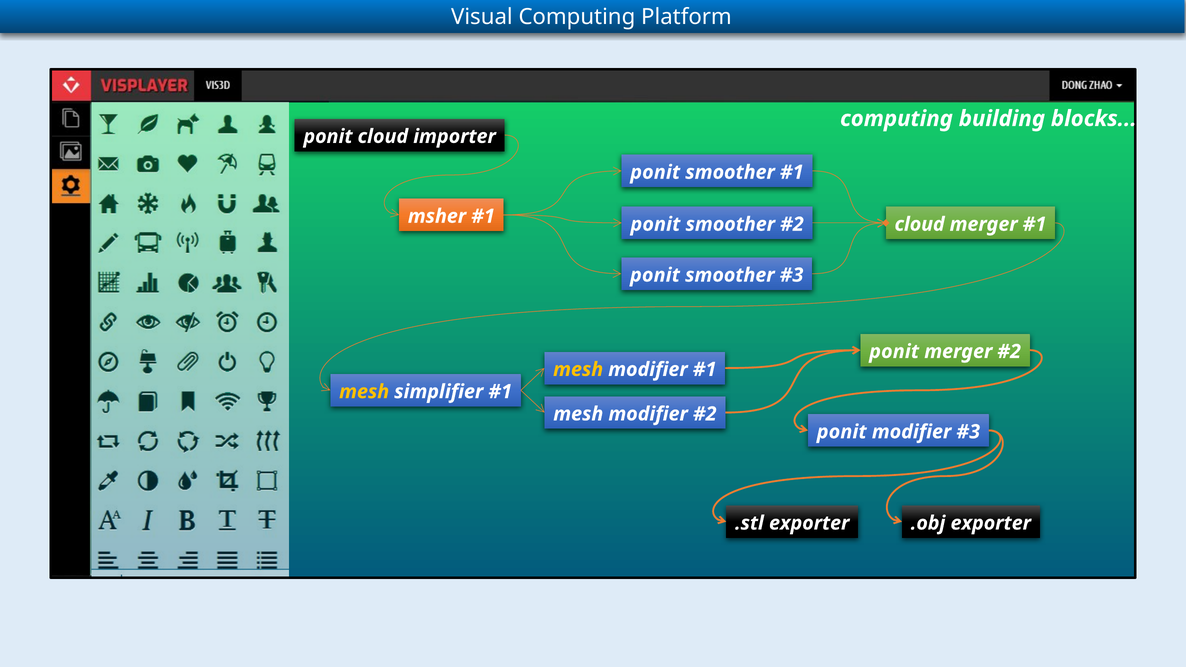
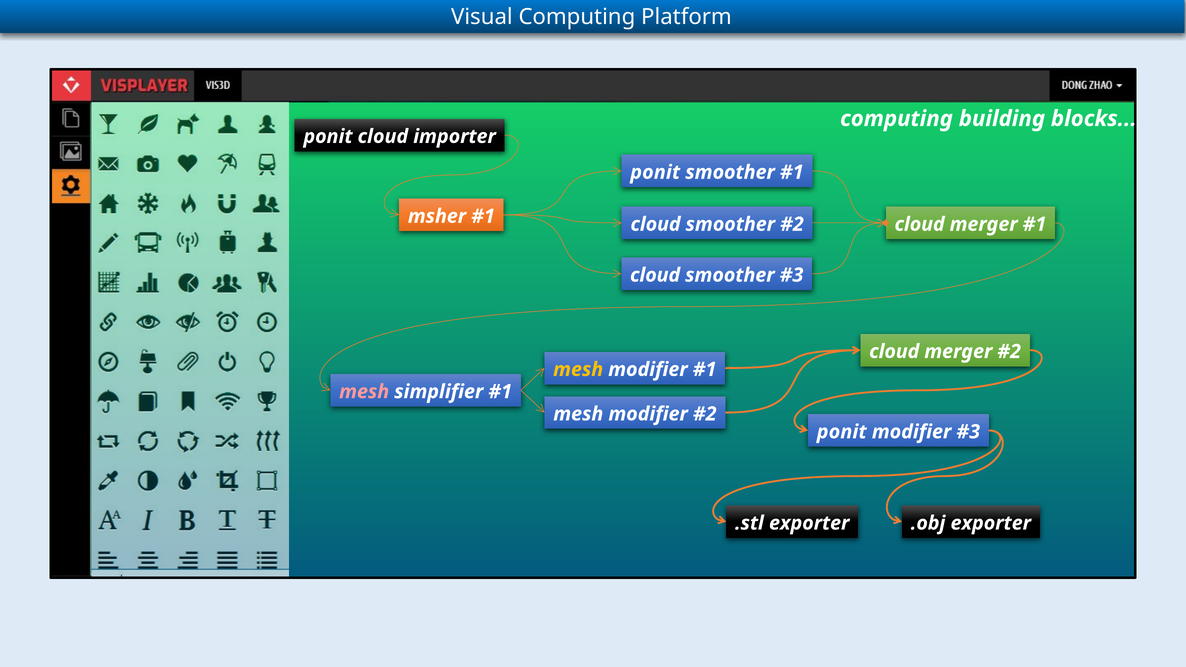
ponit at (655, 224): ponit -> cloud
ponit at (655, 275): ponit -> cloud
ponit at (894, 352): ponit -> cloud
mesh at (364, 392) colour: yellow -> pink
